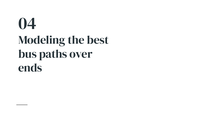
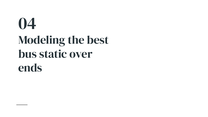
paths: paths -> static
